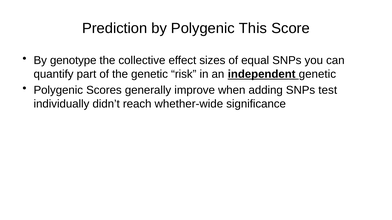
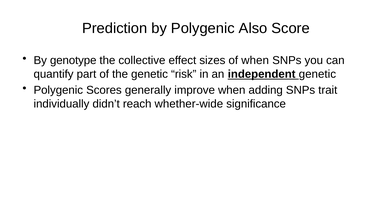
This: This -> Also
of equal: equal -> when
test: test -> trait
